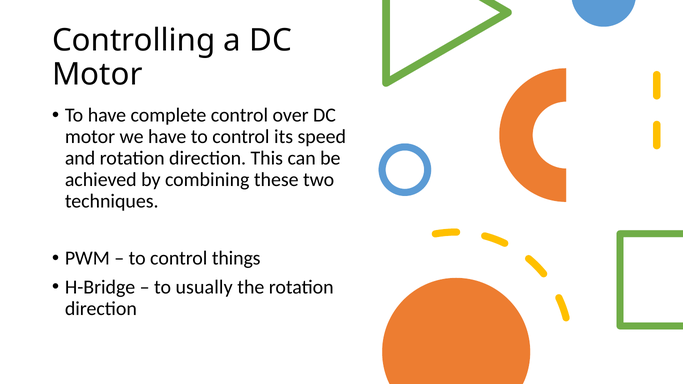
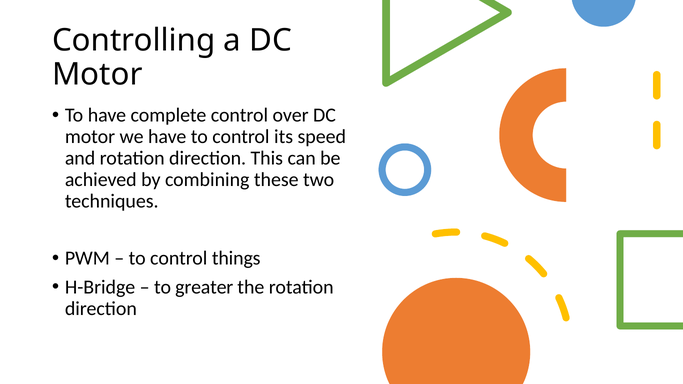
usually: usually -> greater
